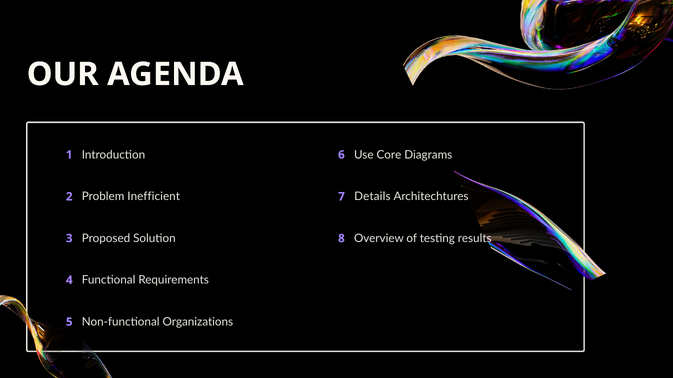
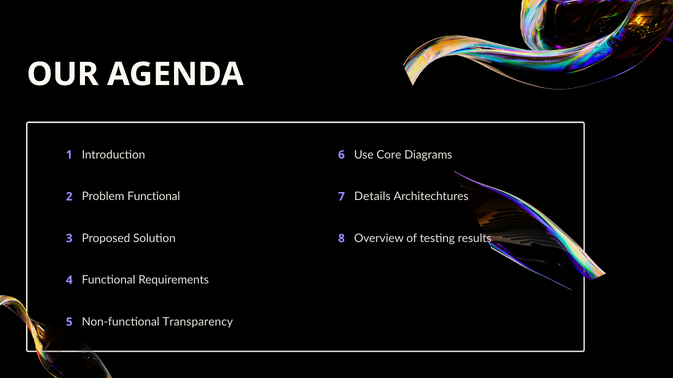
Problem Inefficient: Inefficient -> Functional
Organizations: Organizations -> Transparency
